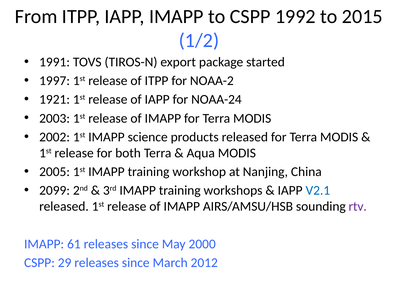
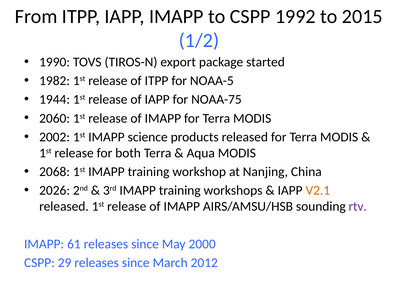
1991: 1991 -> 1990
1997: 1997 -> 1982
NOAA-2: NOAA-2 -> NOAA-5
1921: 1921 -> 1944
NOAA-24: NOAA-24 -> NOAA-75
2003: 2003 -> 2060
2005: 2005 -> 2068
2099: 2099 -> 2026
V2.1 colour: blue -> orange
